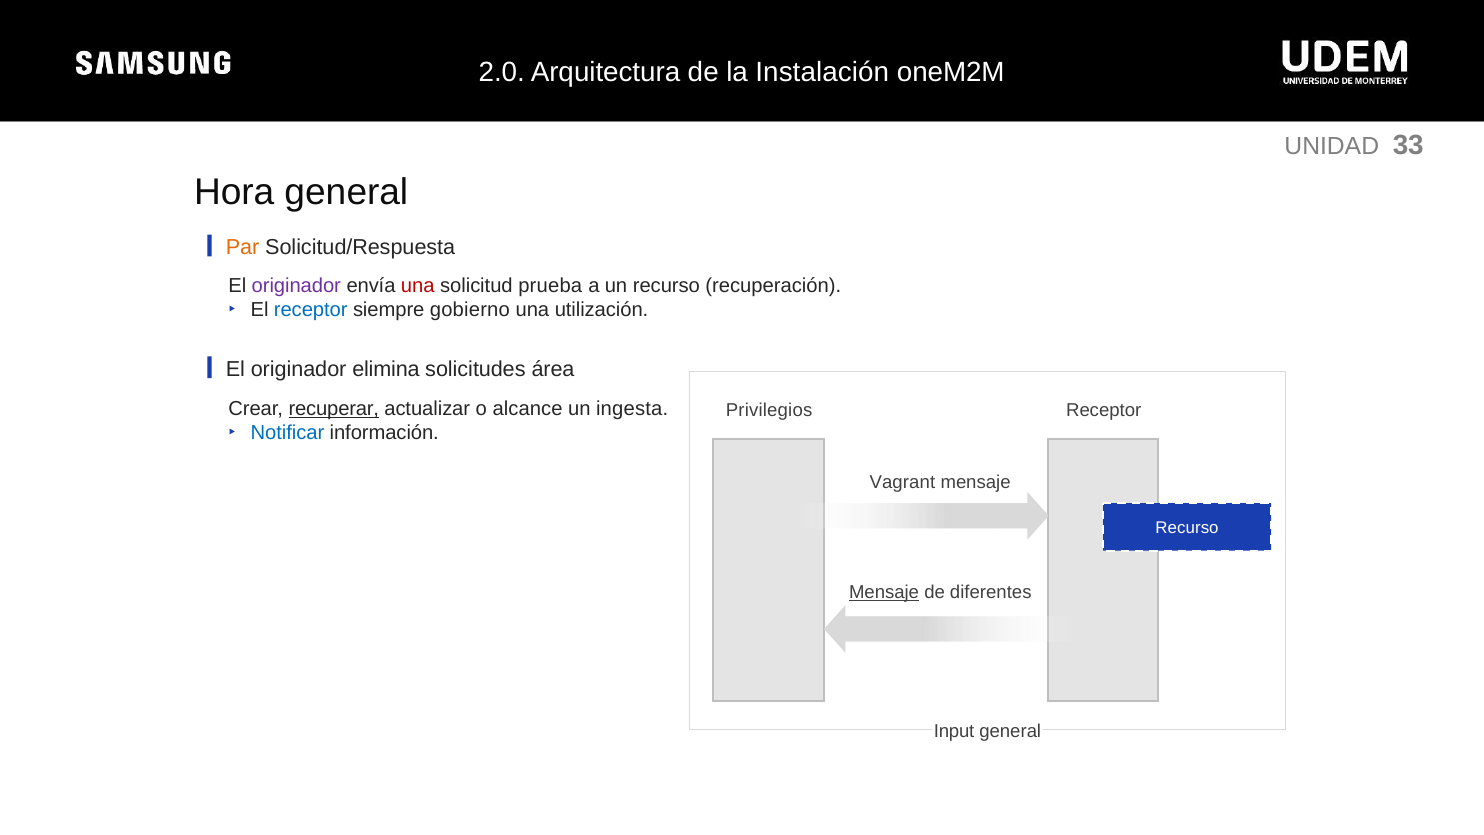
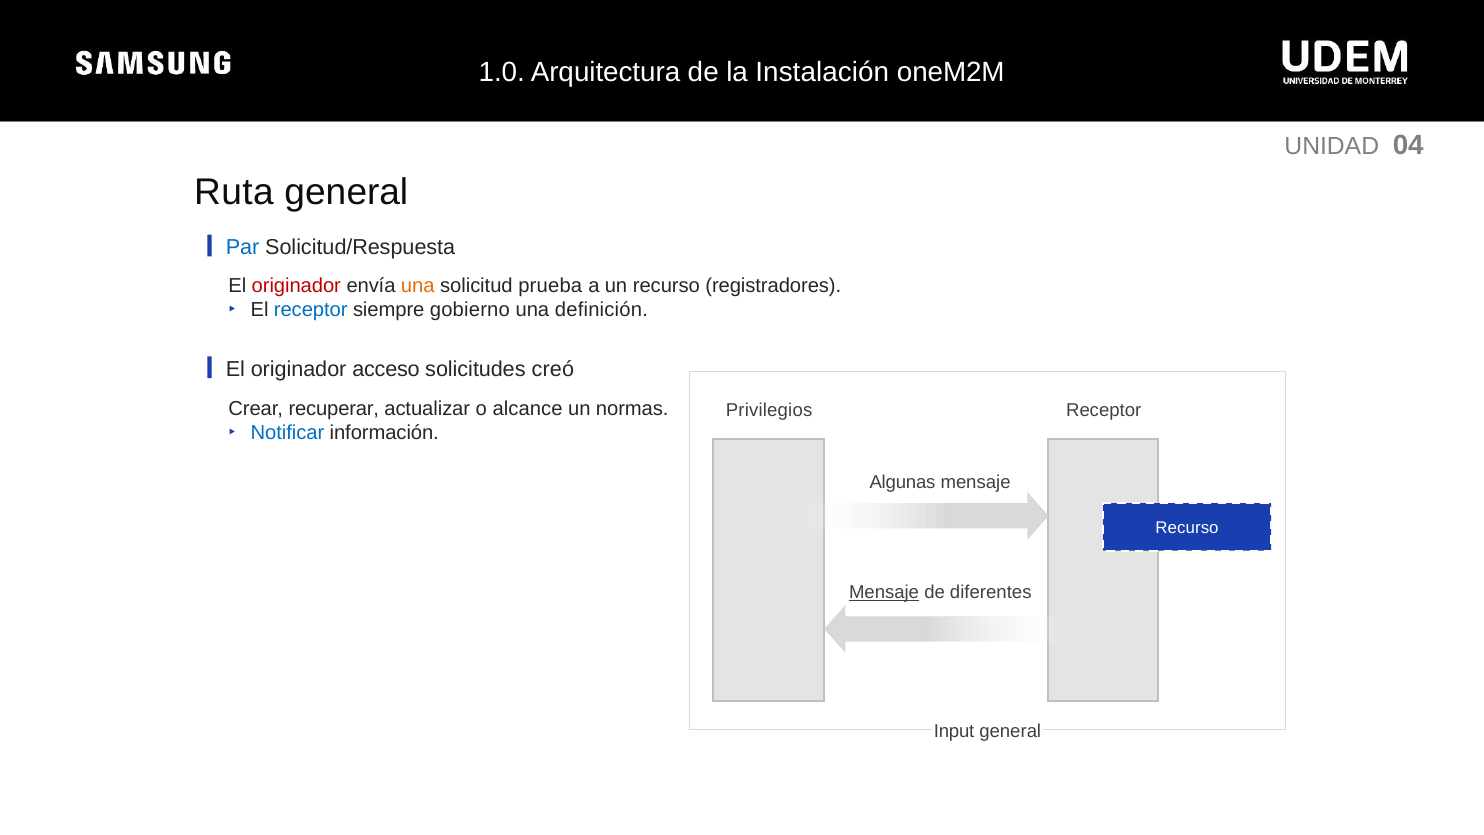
2.0: 2.0 -> 1.0
33: 33 -> 04
Hora: Hora -> Ruta
Par colour: orange -> blue
originador at (296, 286) colour: purple -> red
una at (418, 286) colour: red -> orange
recuperación: recuperación -> registradores
utilización: utilización -> definición
elimina: elimina -> acceso
área: área -> creó
recuperar underline: present -> none
ingesta: ingesta -> normas
Vagrant: Vagrant -> Algunas
